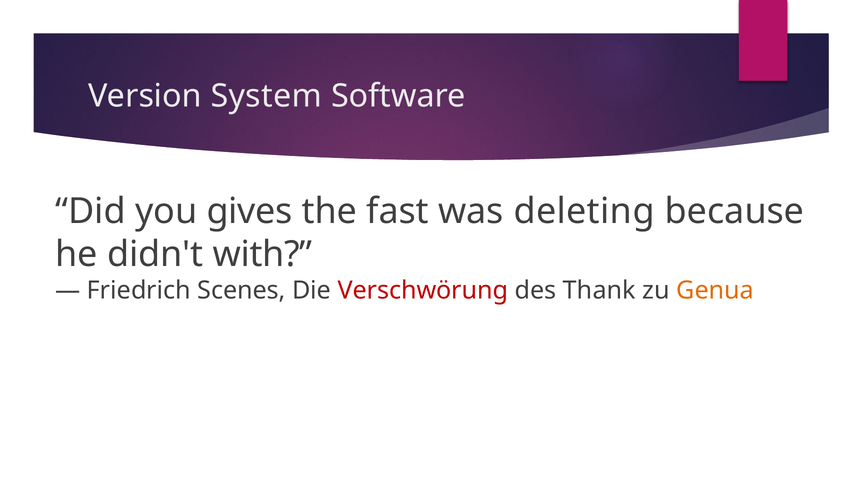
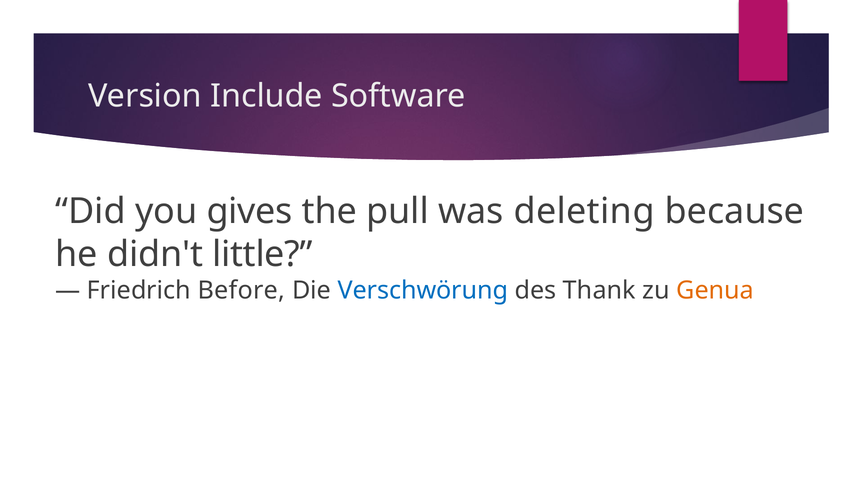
System: System -> Include
fast: fast -> pull
with: with -> little
Scenes: Scenes -> Before
Verschwörung colour: red -> blue
